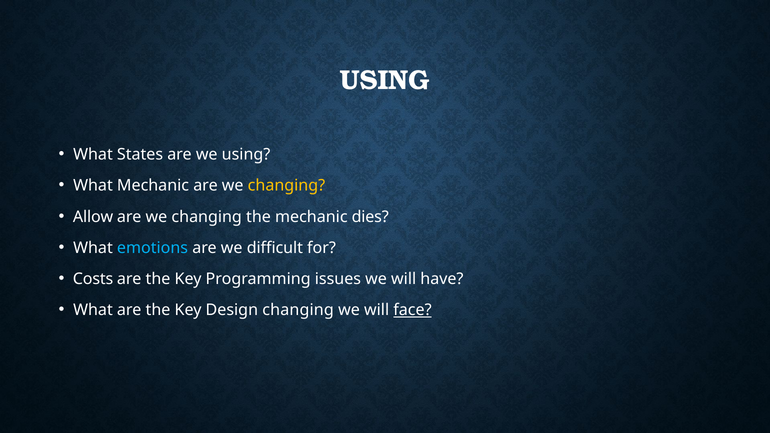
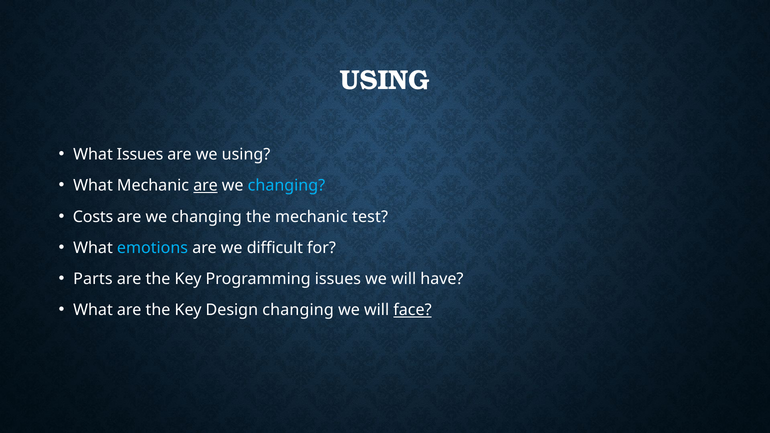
What States: States -> Issues
are at (206, 186) underline: none -> present
changing at (286, 186) colour: yellow -> light blue
Allow: Allow -> Costs
dies: dies -> test
Costs: Costs -> Parts
